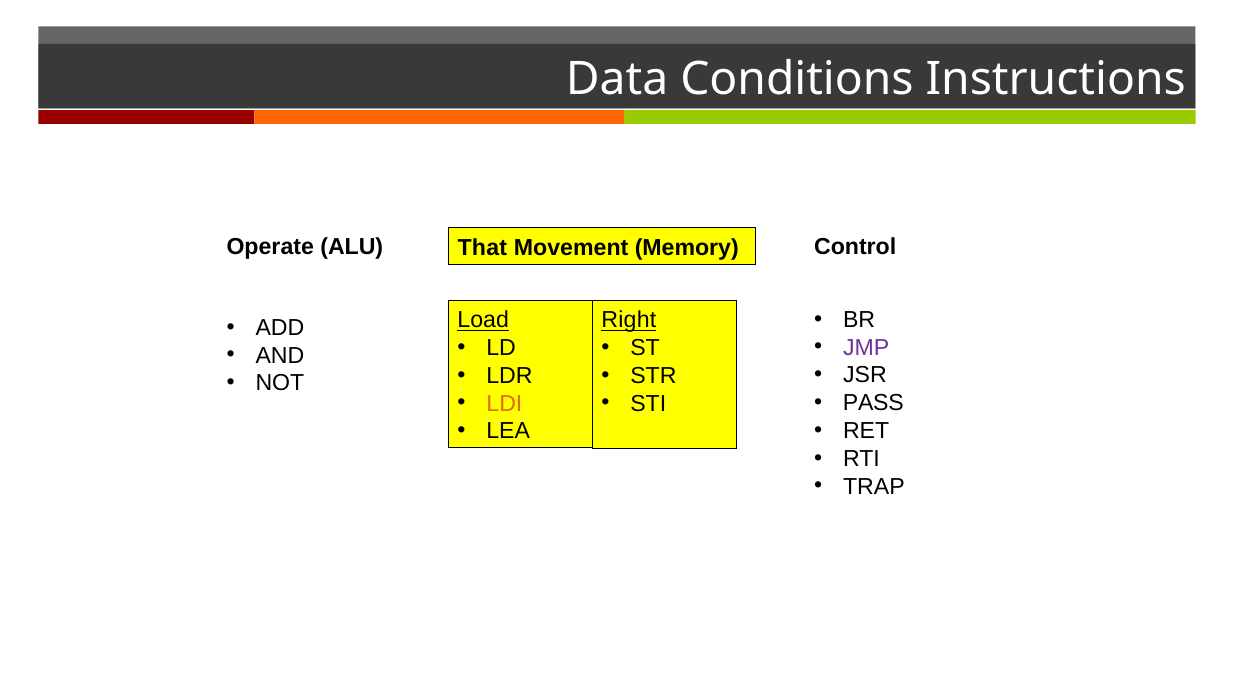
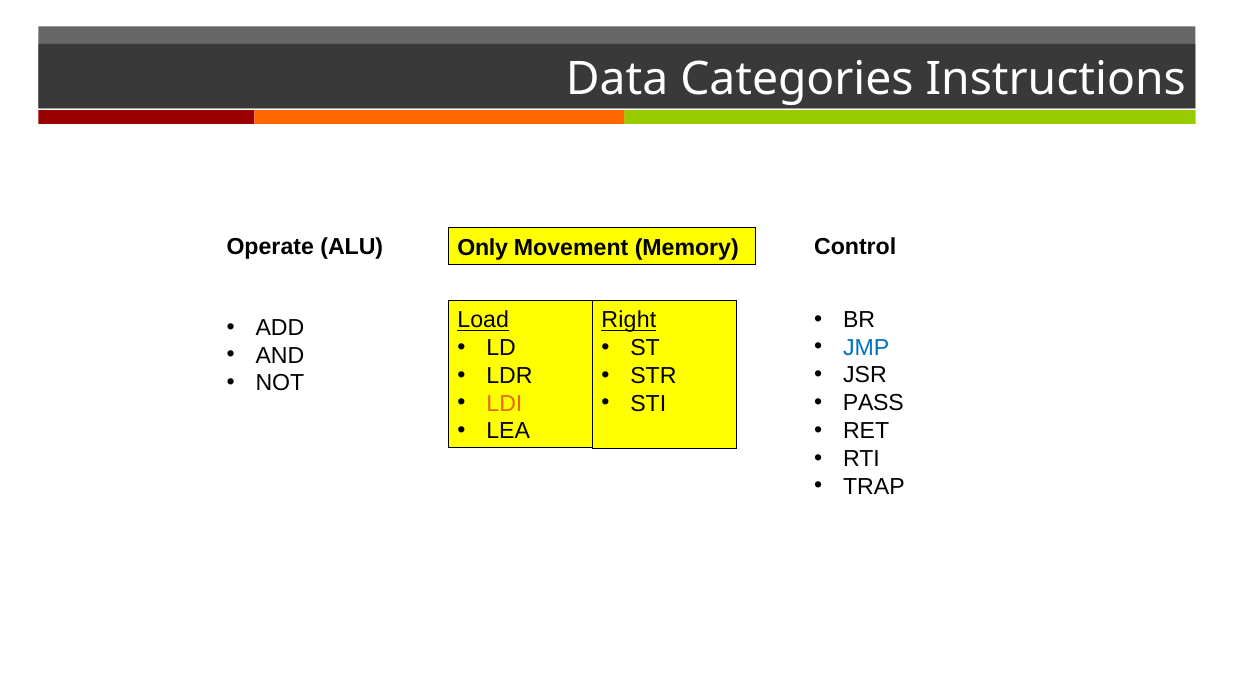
Conditions: Conditions -> Categories
That: That -> Only
JMP colour: purple -> blue
